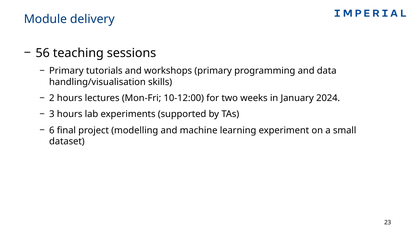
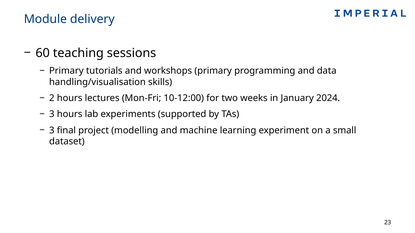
56: 56 -> 60
6 at (52, 131): 6 -> 3
